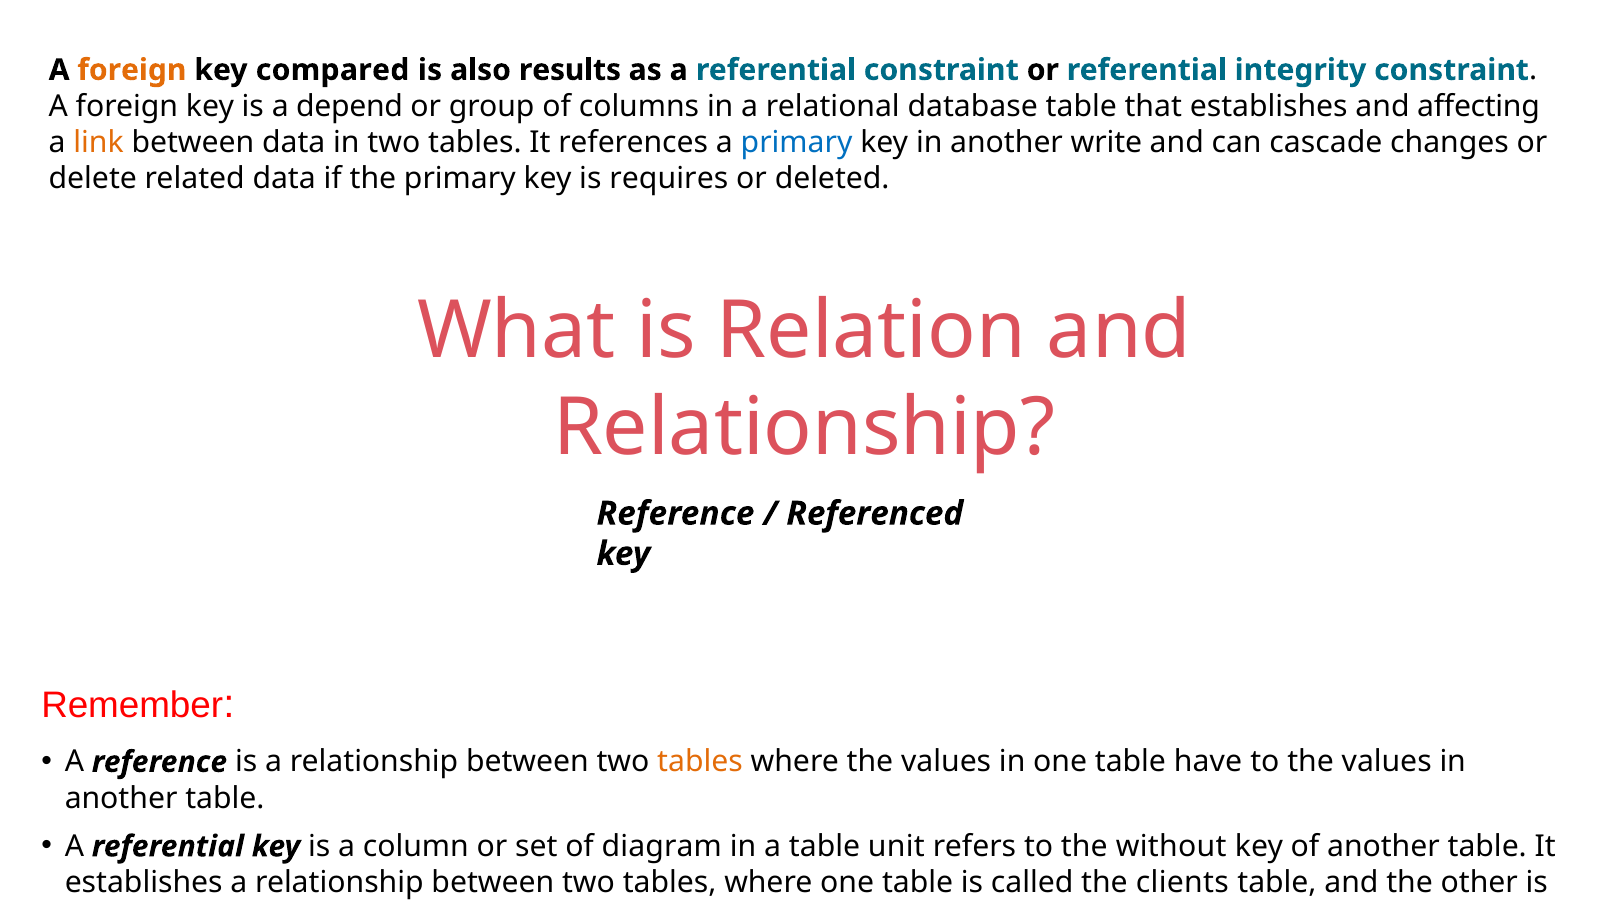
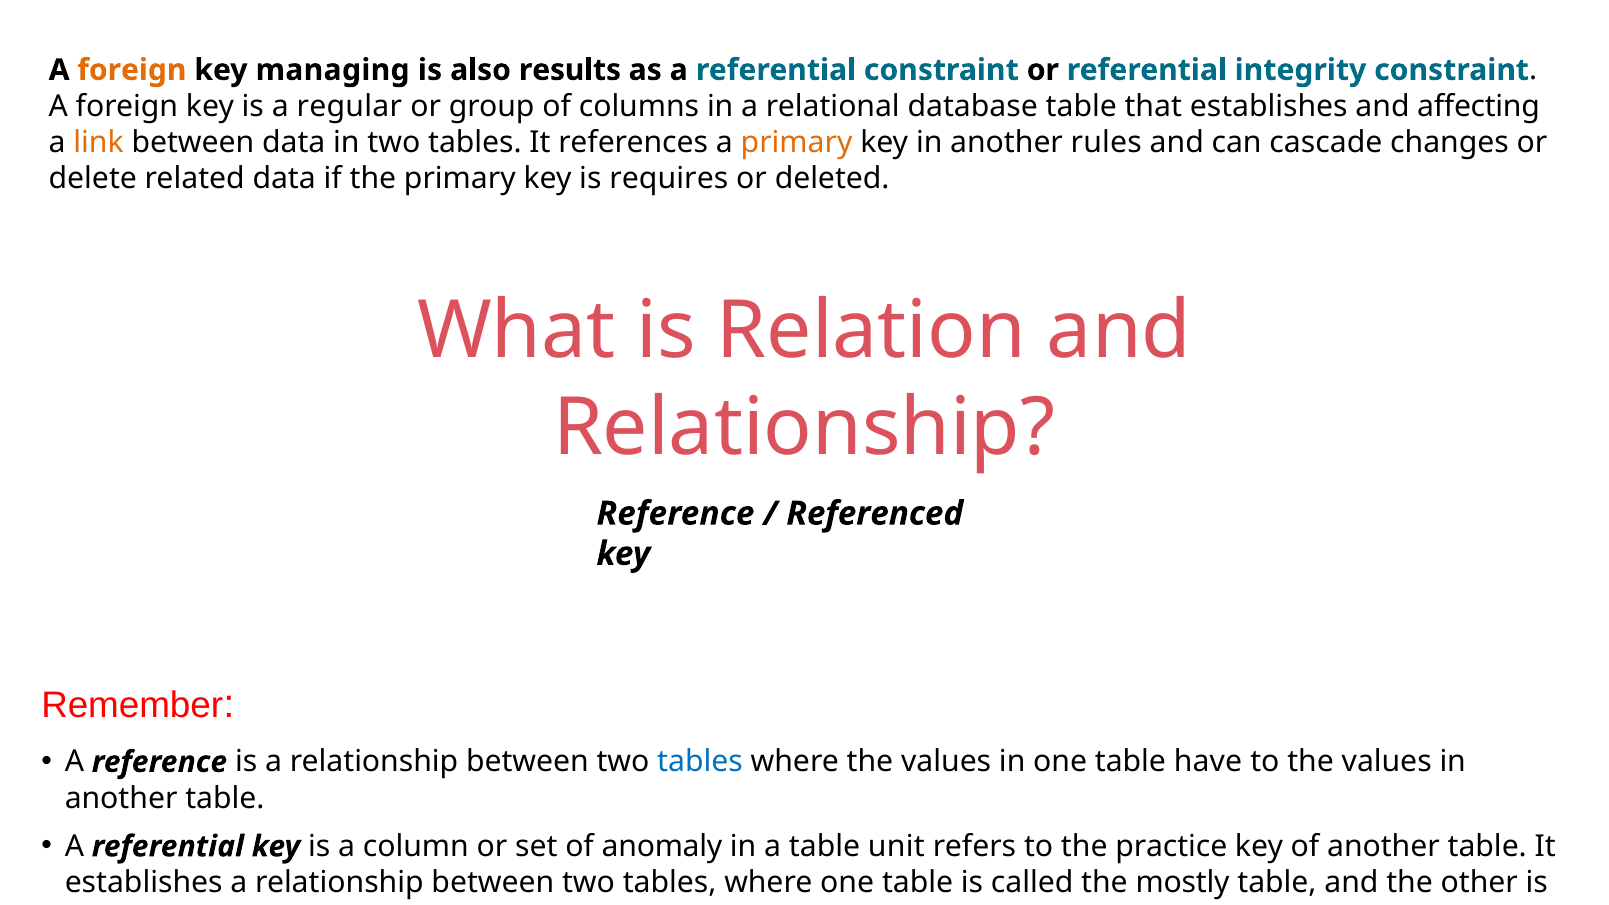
compared: compared -> managing
depend: depend -> regular
primary at (797, 142) colour: blue -> orange
write: write -> rules
tables at (700, 762) colour: orange -> blue
diagram: diagram -> anomaly
without: without -> practice
clients: clients -> mostly
